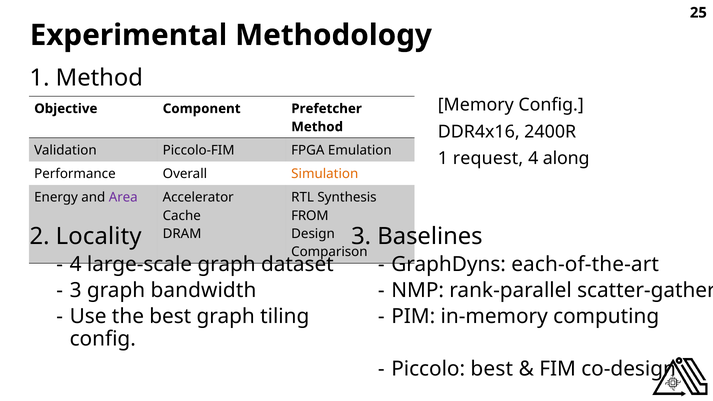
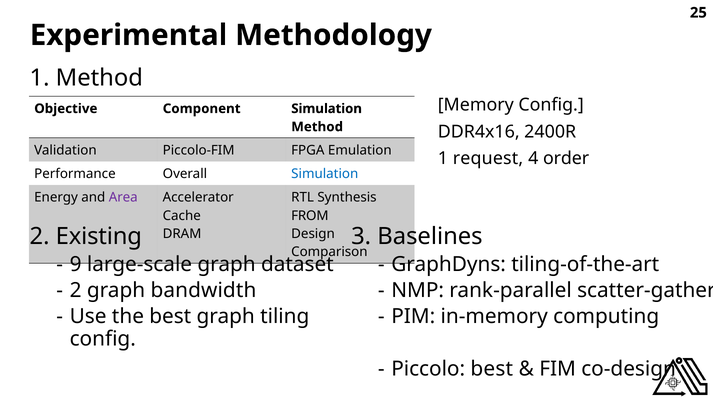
Component Prefetcher: Prefetcher -> Simulation
along: along -> order
Simulation at (325, 174) colour: orange -> blue
Locality: Locality -> Existing
4 at (76, 264): 4 -> 9
each-of-the-art: each-of-the-art -> tiling-of-the-art
3 at (76, 290): 3 -> 2
